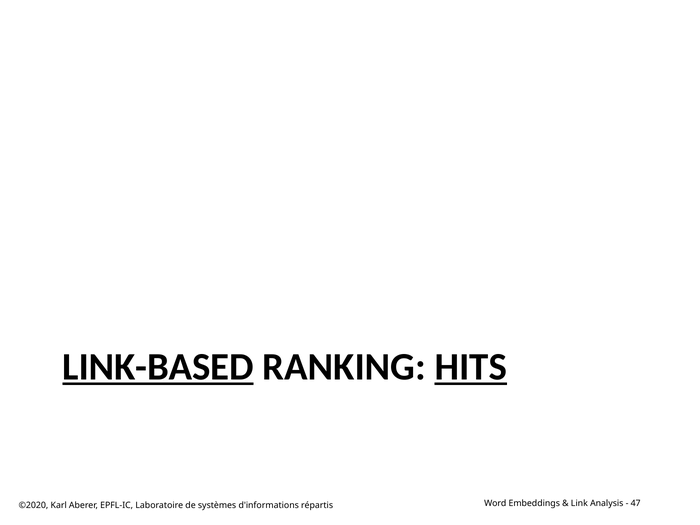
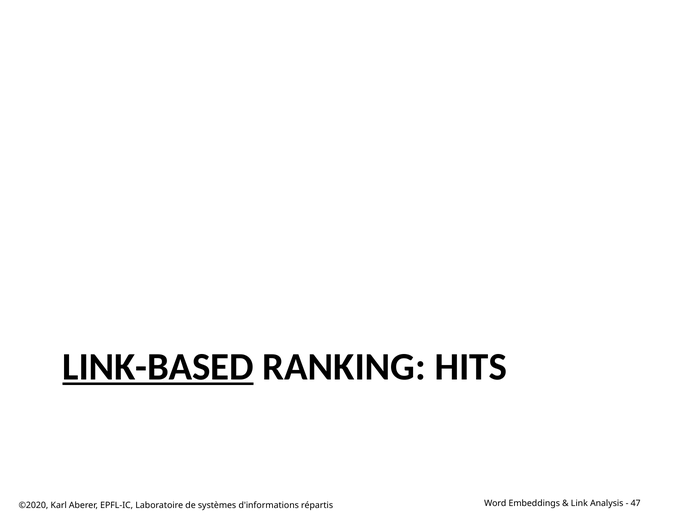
HITS underline: present -> none
